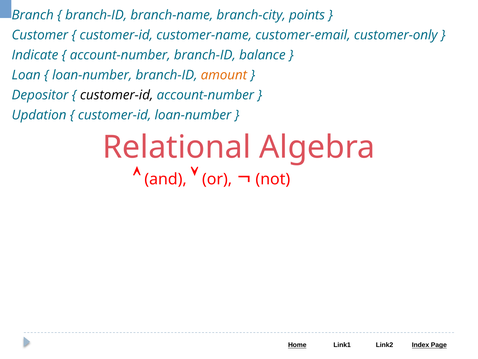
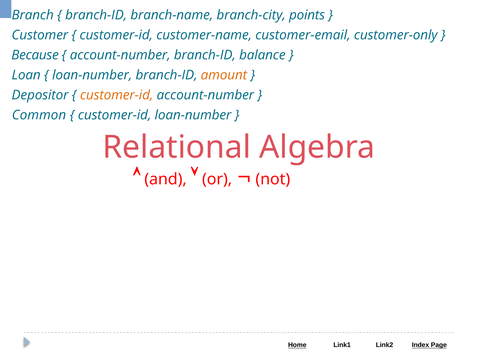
Indicate: Indicate -> Because
customer-id at (117, 95) colour: black -> orange
Updation: Updation -> Common
